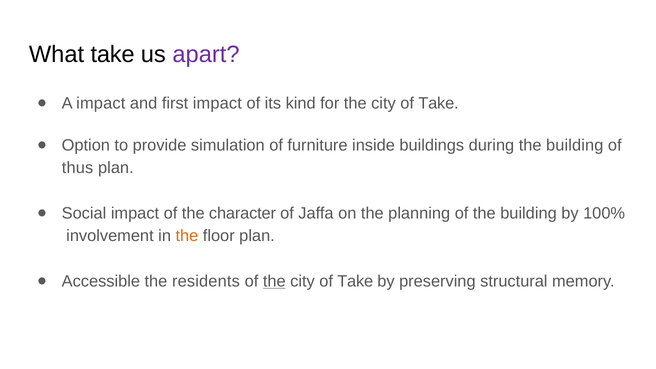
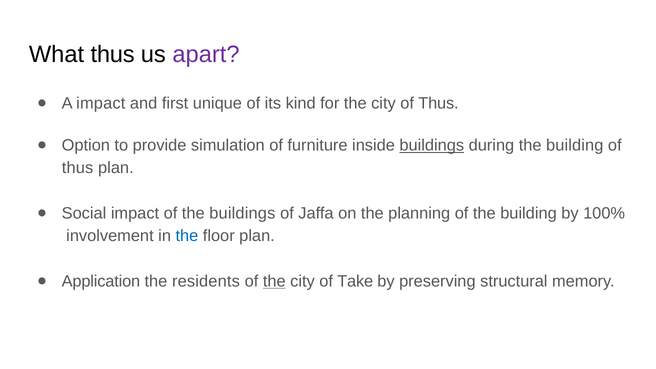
What take: take -> thus
first impact: impact -> unique
Take at (438, 103): Take -> Thus
buildings at (432, 145) underline: none -> present
the character: character -> buildings
the at (187, 236) colour: orange -> blue
Accessible: Accessible -> Application
